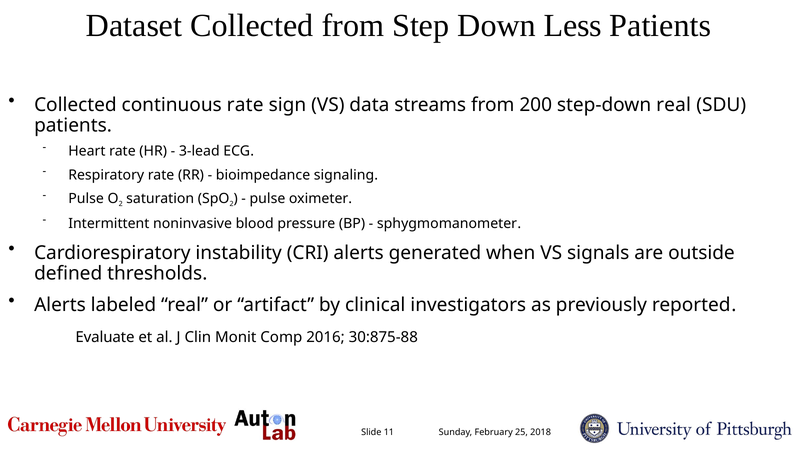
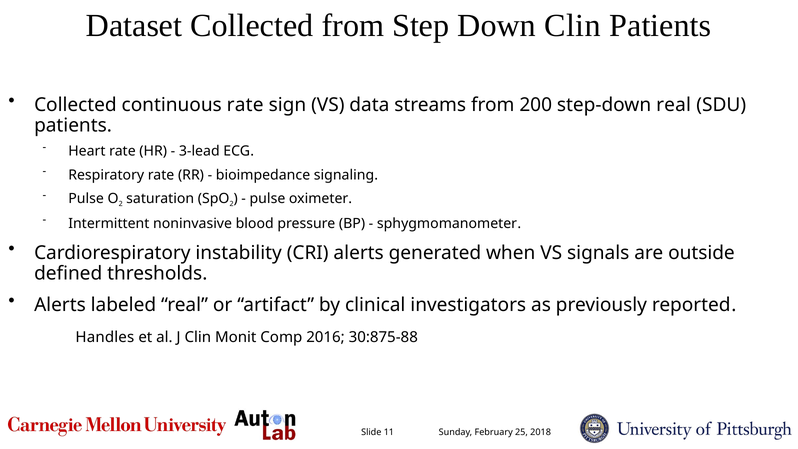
Down Less: Less -> Clin
Evaluate: Evaluate -> Handles
